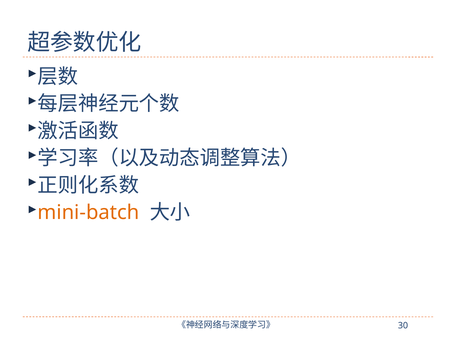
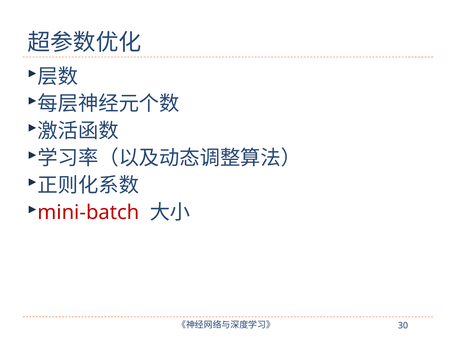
mini-batch colour: orange -> red
